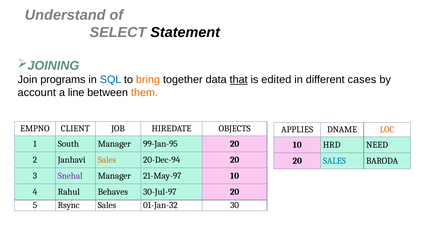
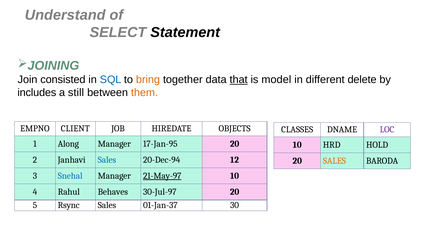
programs: programs -> consisted
edited: edited -> model
cases: cases -> delete
account: account -> includes
line: line -> still
APPLIES: APPLIES -> CLASSES
LOC colour: orange -> purple
South: South -> Along
99-Jan-95: 99-Jan-95 -> 17-Jan-95
NEED: NEED -> HOLD
Sales at (107, 160) colour: orange -> blue
20-Dec-94 20: 20 -> 12
SALES at (334, 161) colour: blue -> orange
Snehal colour: purple -> blue
21-May-97 underline: none -> present
01-Jan-32: 01-Jan-32 -> 01-Jan-37
